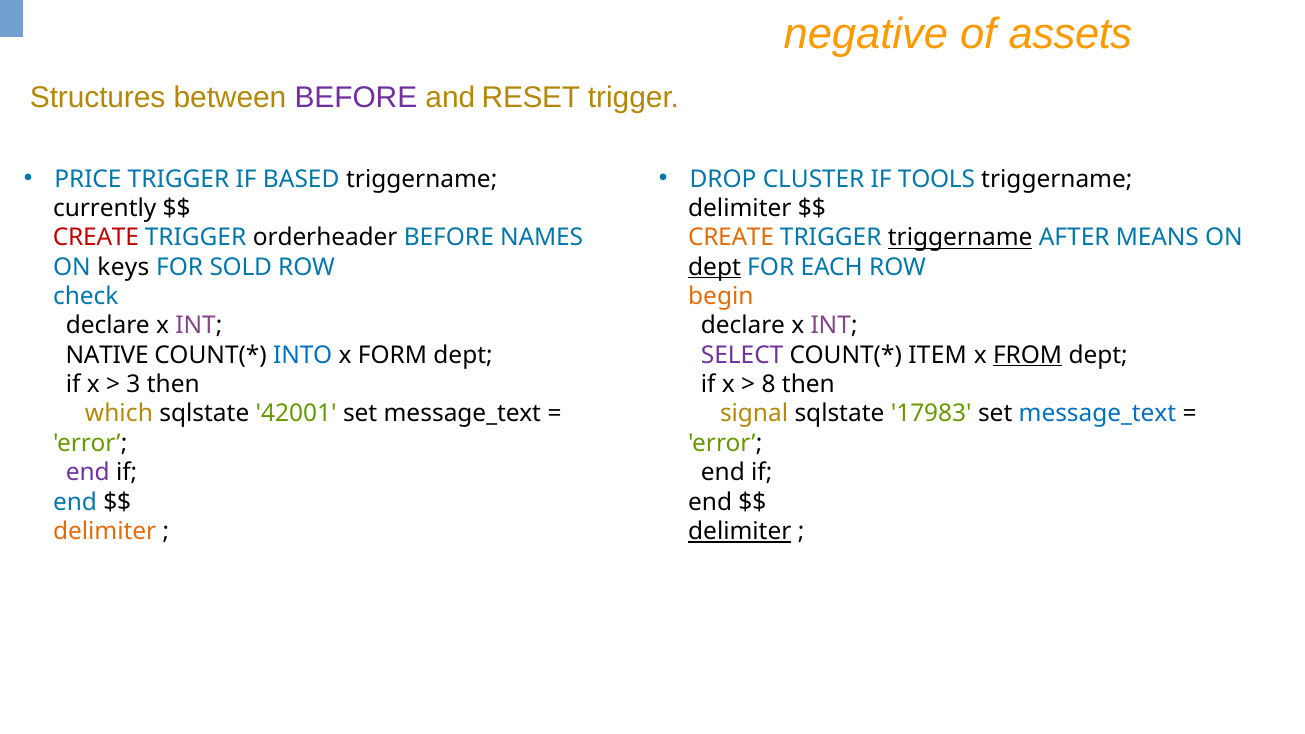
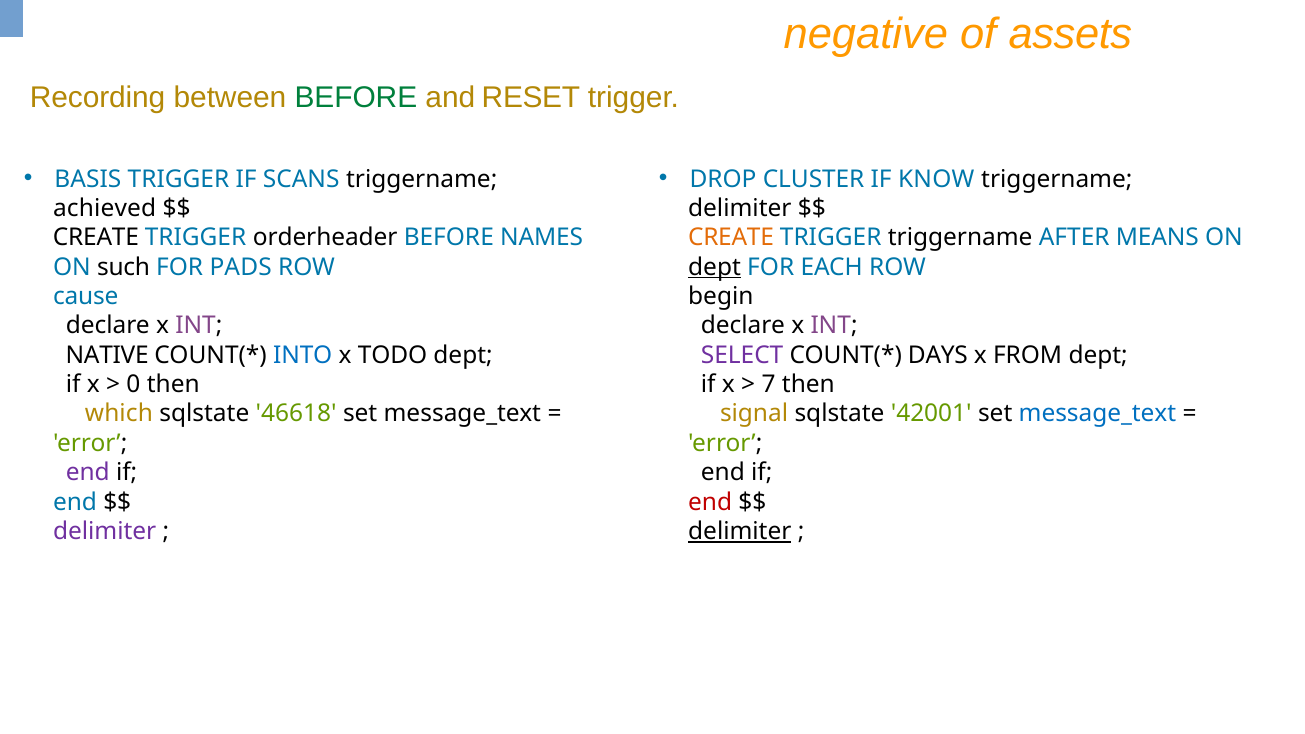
Structures: Structures -> Recording
BEFORE at (356, 98) colour: purple -> green
PRICE: PRICE -> BASIS
BASED: BASED -> SCANS
TOOLS: TOOLS -> KNOW
currently: currently -> achieved
CREATE at (96, 238) colour: red -> black
triggername at (960, 238) underline: present -> none
keys: keys -> such
SOLD: SOLD -> PADS
check: check -> cause
begin colour: orange -> black
FORM: FORM -> TODO
ITEM: ITEM -> DAYS
FROM underline: present -> none
3: 3 -> 0
8: 8 -> 7
42001: 42001 -> 46618
17983: 17983 -> 42001
end at (710, 502) colour: black -> red
delimiter at (105, 531) colour: orange -> purple
